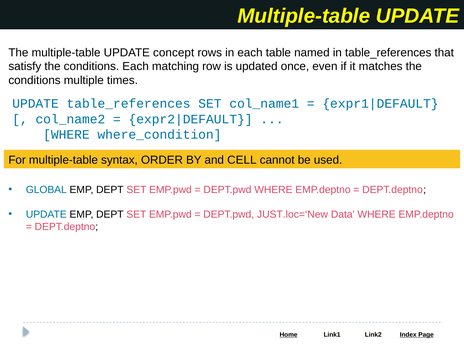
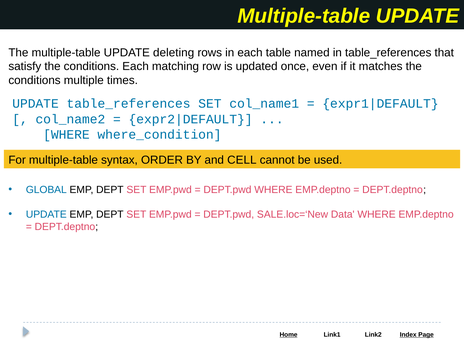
concept: concept -> deleting
JUST.loc=‘New: JUST.loc=‘New -> SALE.loc=‘New
